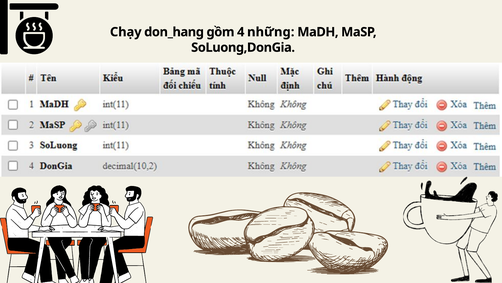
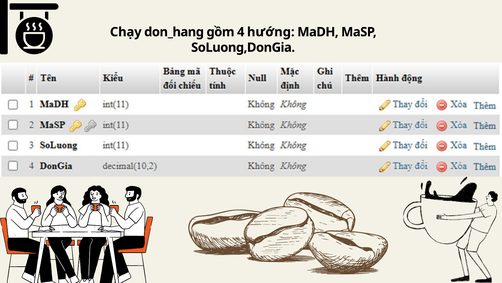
những: những -> hướng
